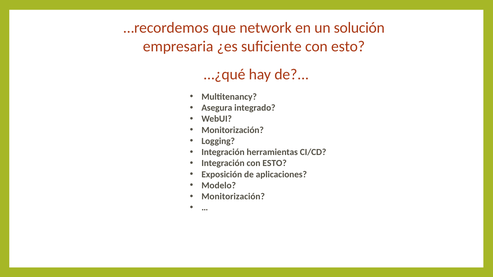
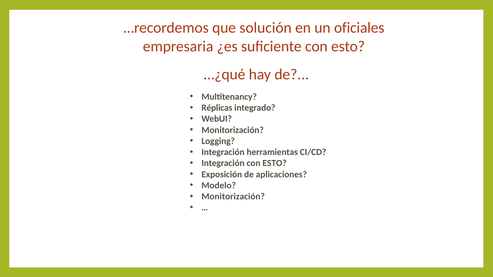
network: network -> solución
solución: solución -> oficiales
Asegura: Asegura -> Réplicas
